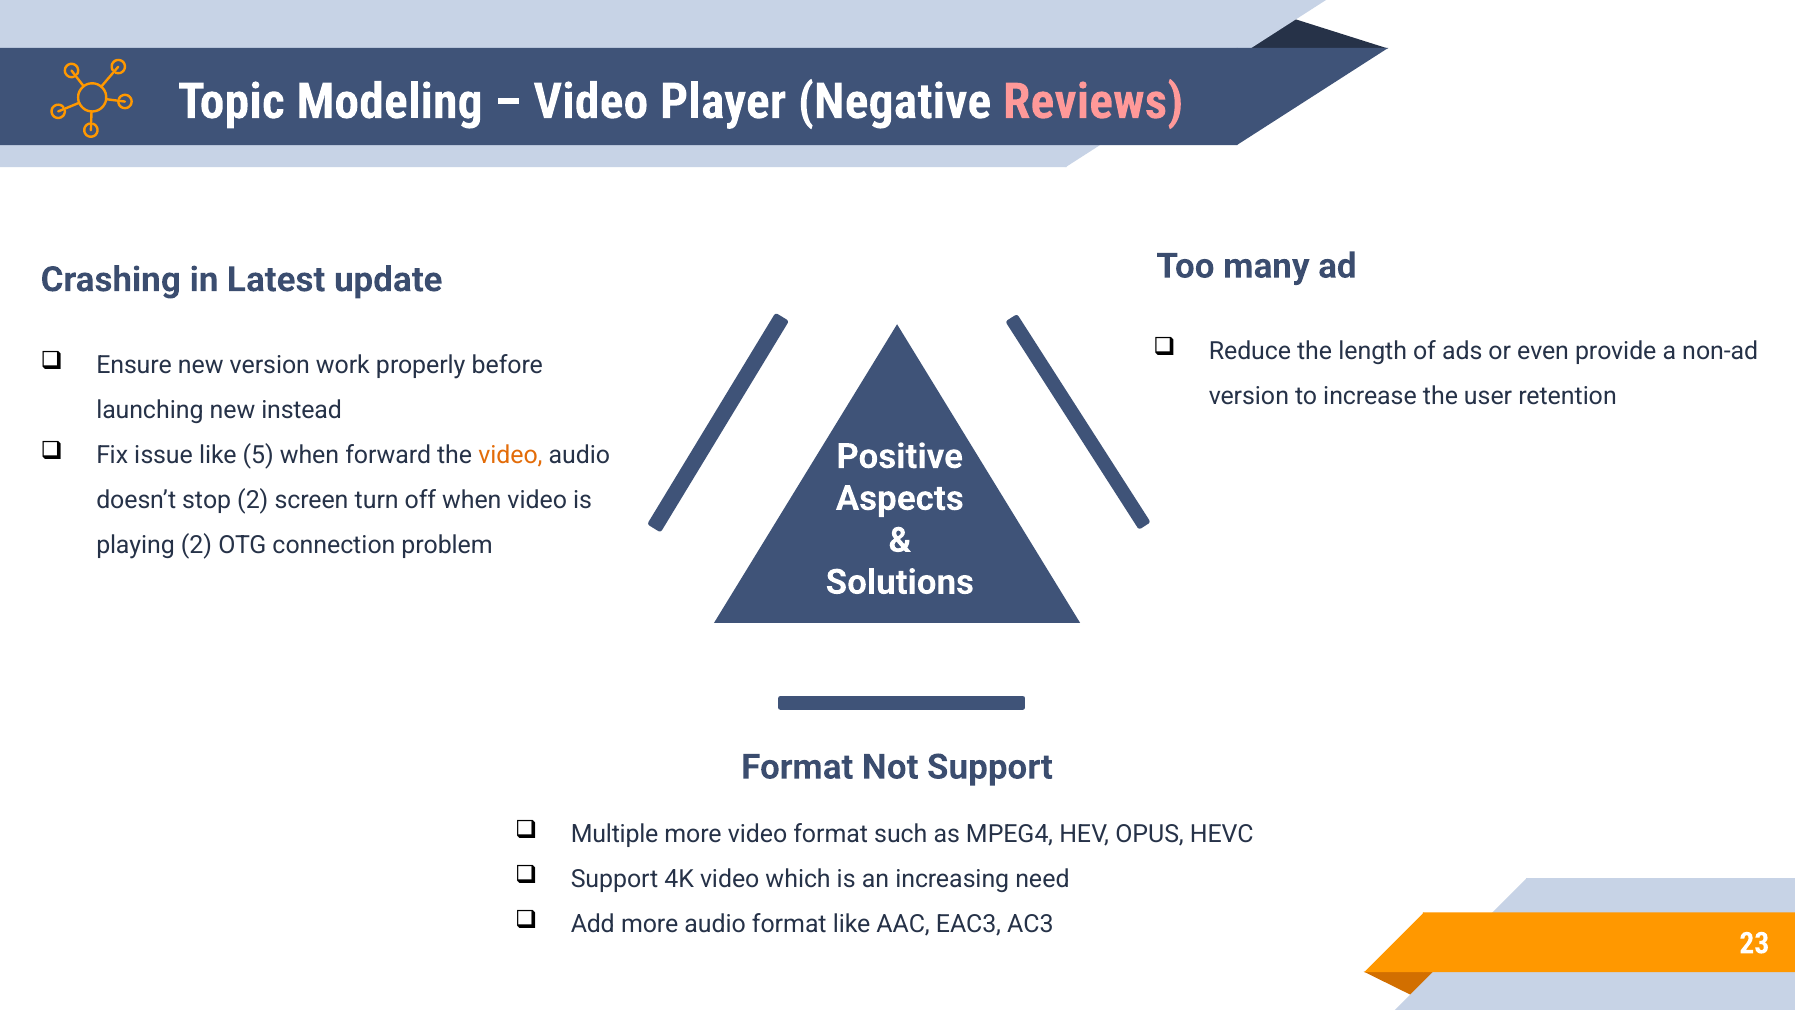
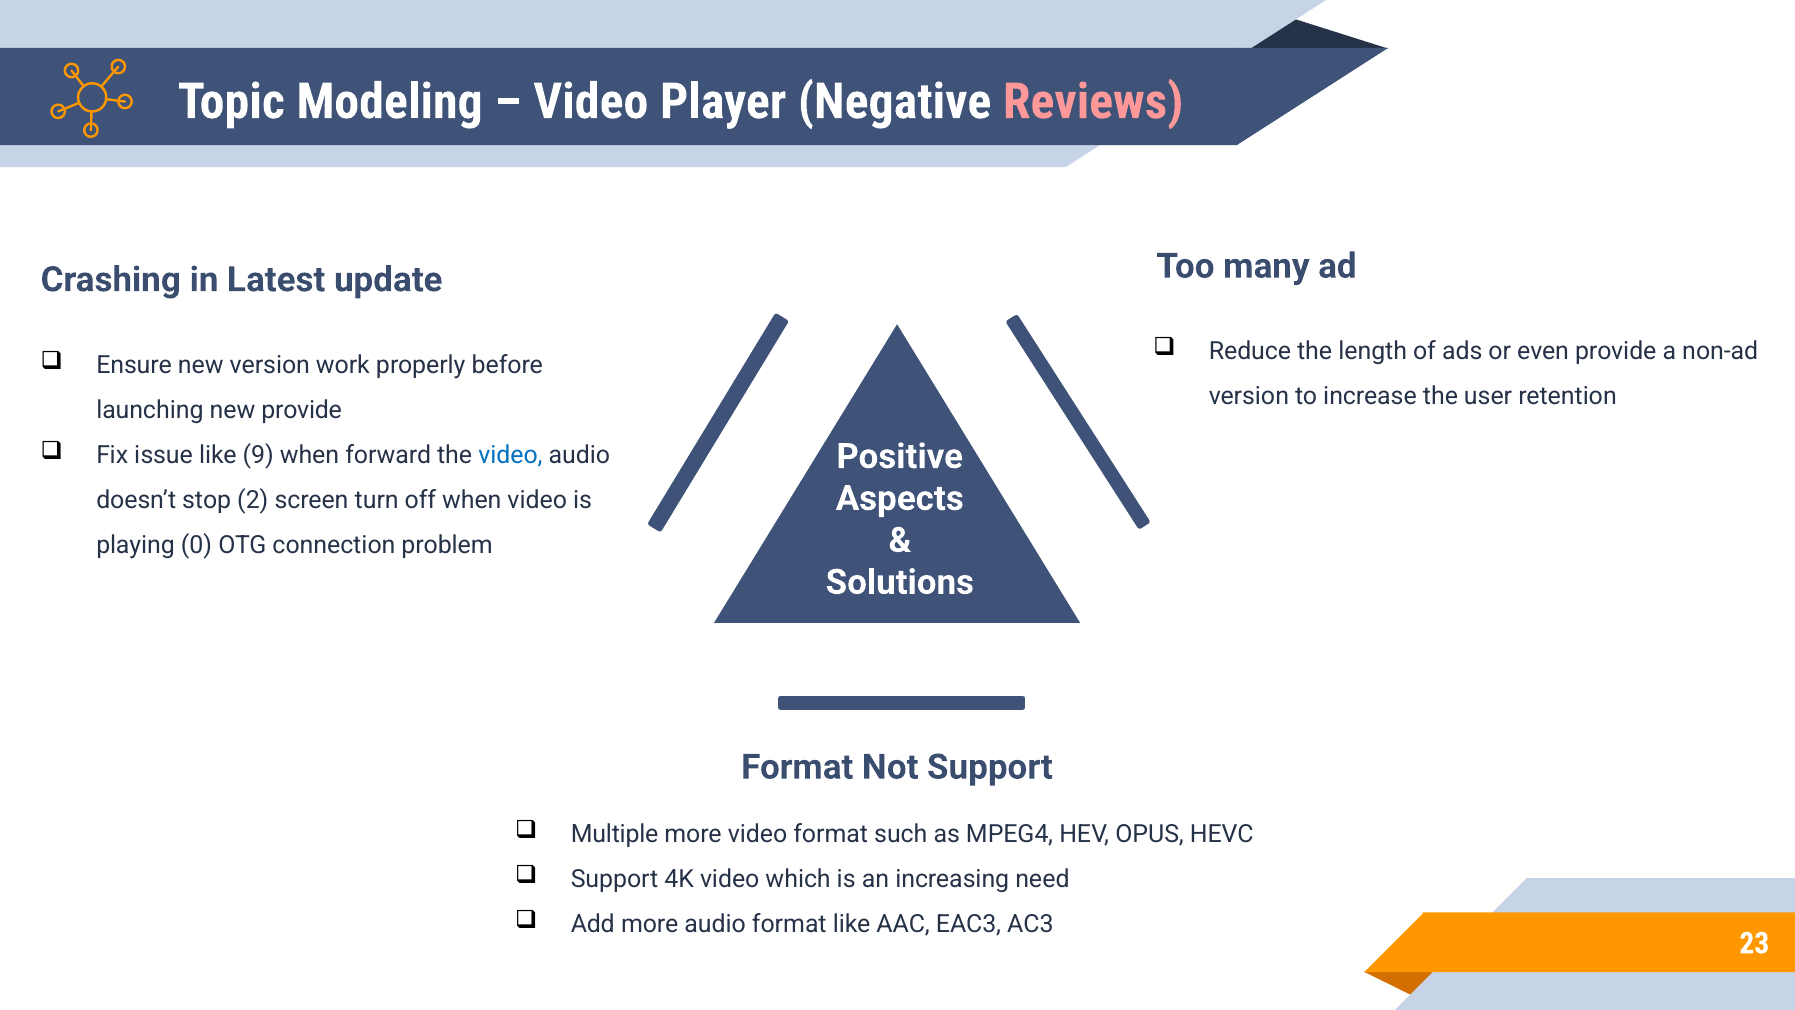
new instead: instead -> provide
5: 5 -> 9
video at (510, 455) colour: orange -> blue
playing 2: 2 -> 0
